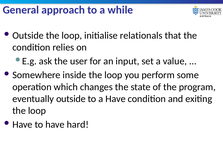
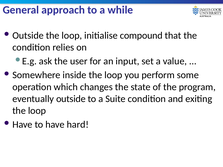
relationals: relationals -> compound
a Have: Have -> Suite
